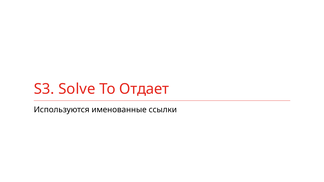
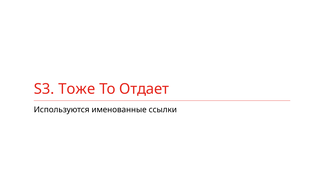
Solve: Solve -> Тоже
